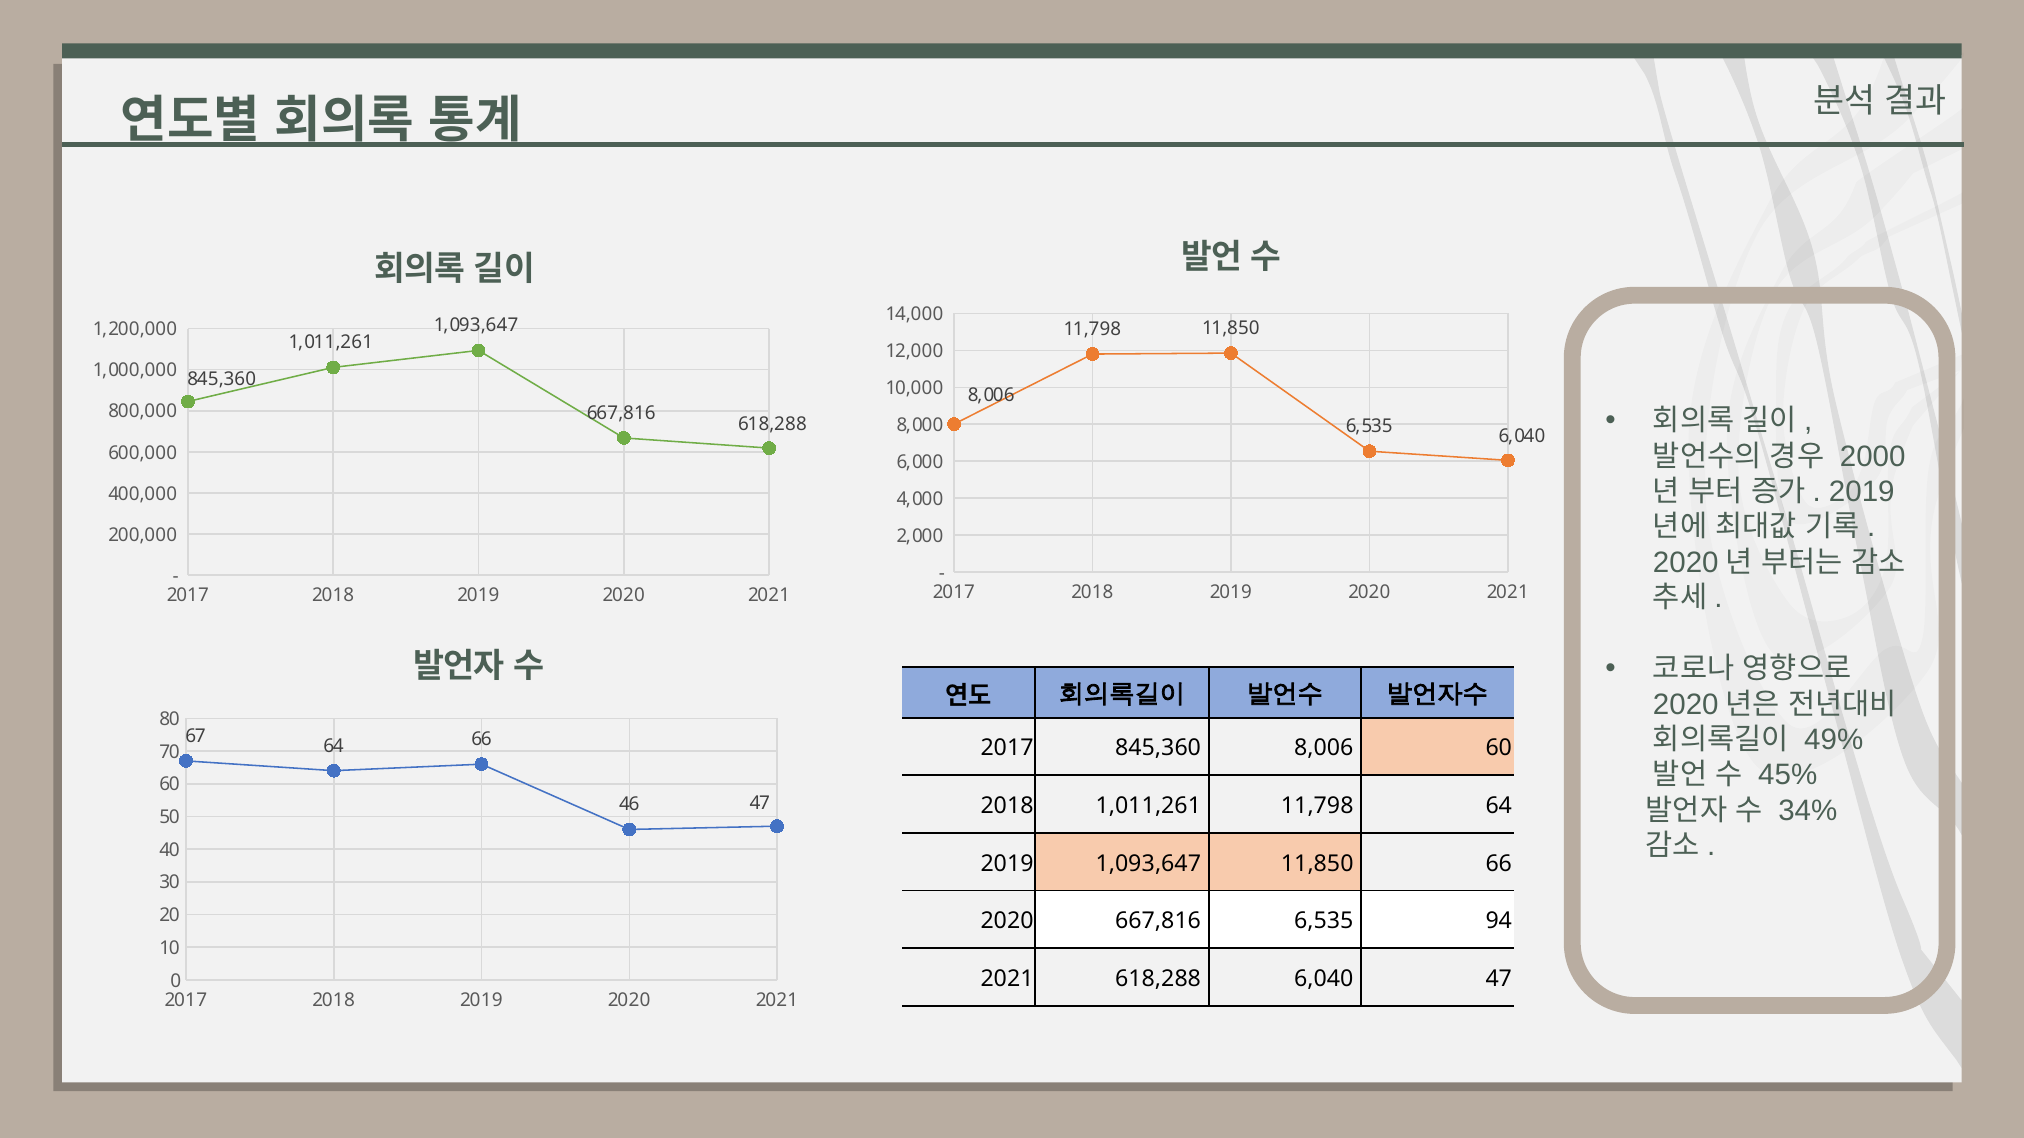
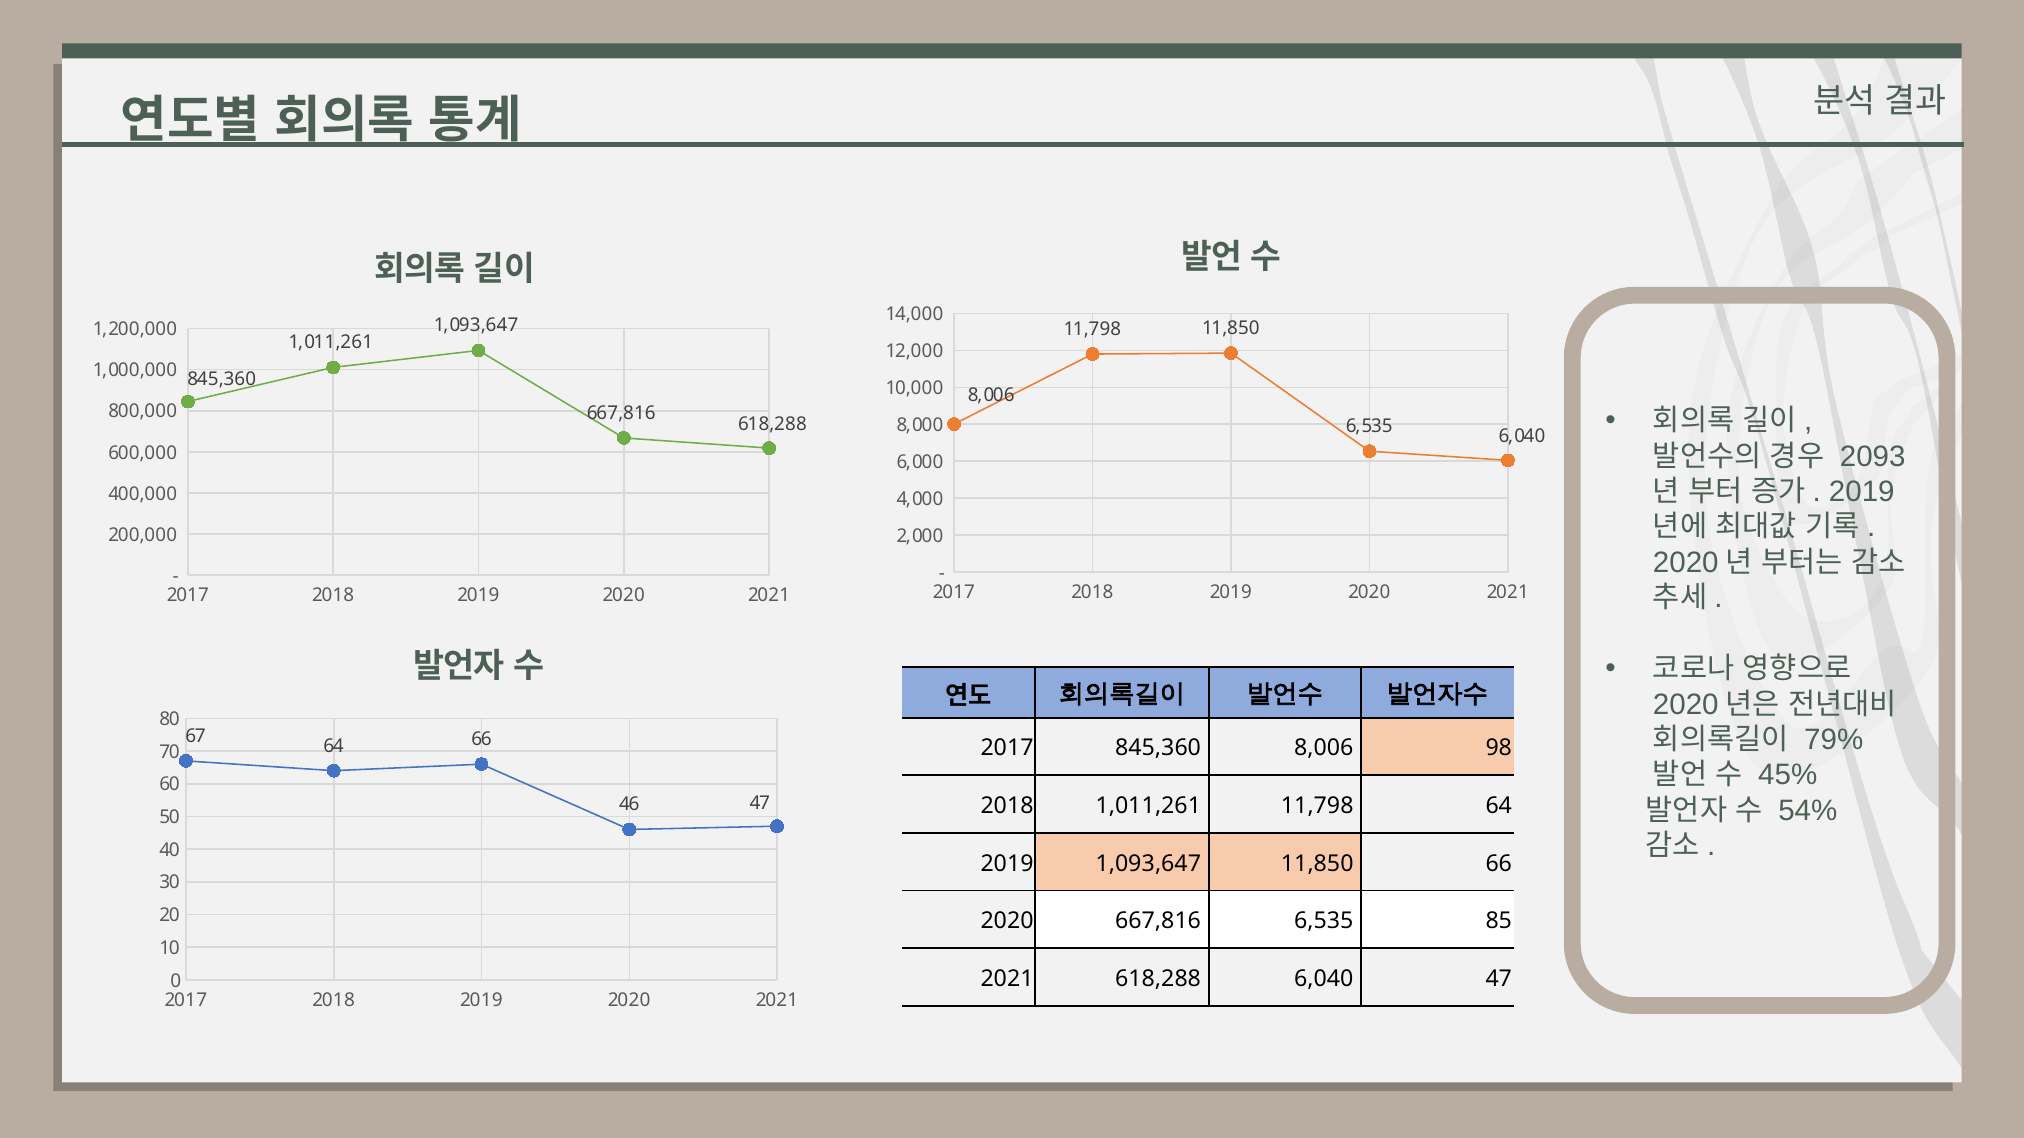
2000: 2000 -> 2093
49%: 49% -> 79%
8,006 60: 60 -> 98
34%: 34% -> 54%
94: 94 -> 85
